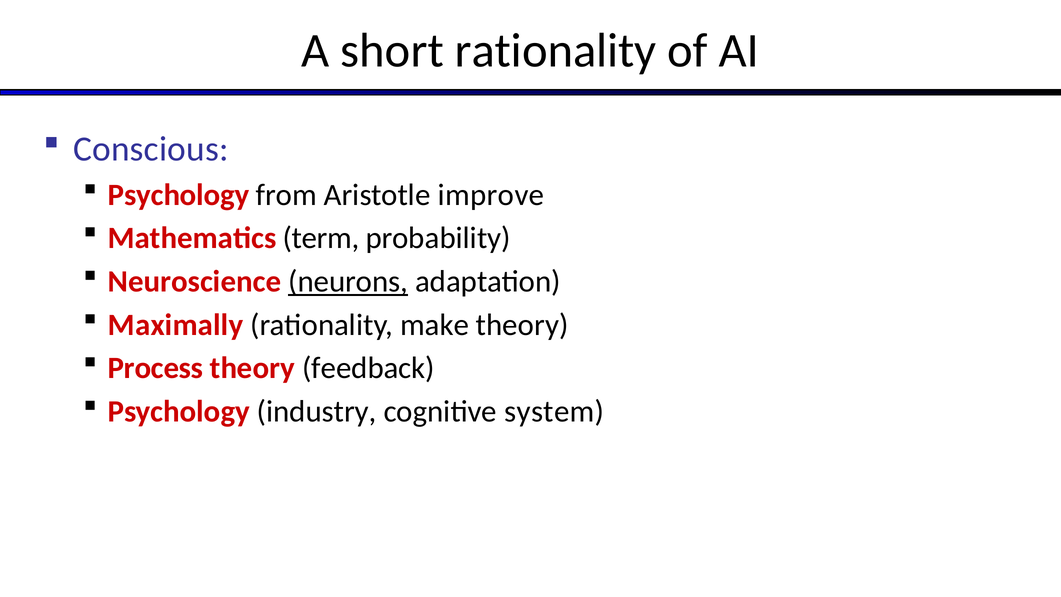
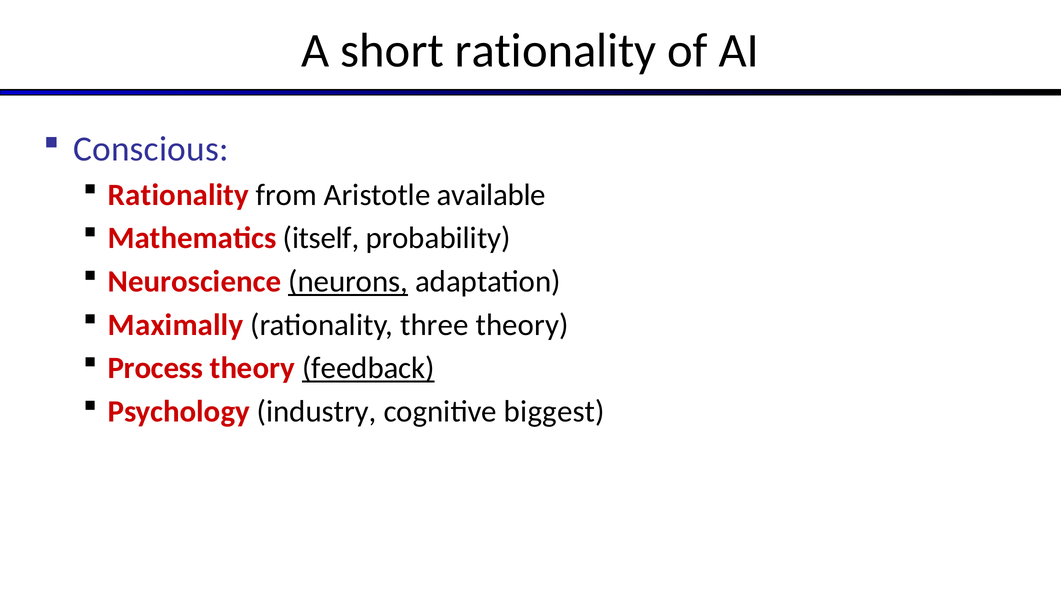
Psychology at (179, 195): Psychology -> Rationality
improve: improve -> available
term: term -> itself
make: make -> three
feedback underline: none -> present
system: system -> biggest
